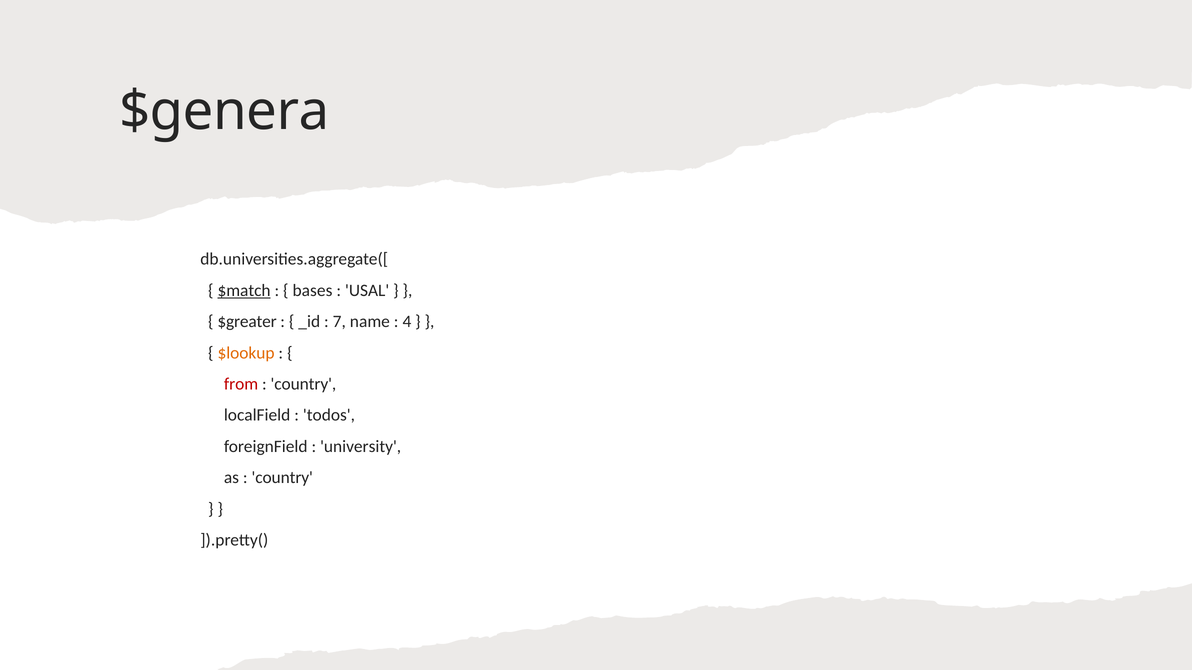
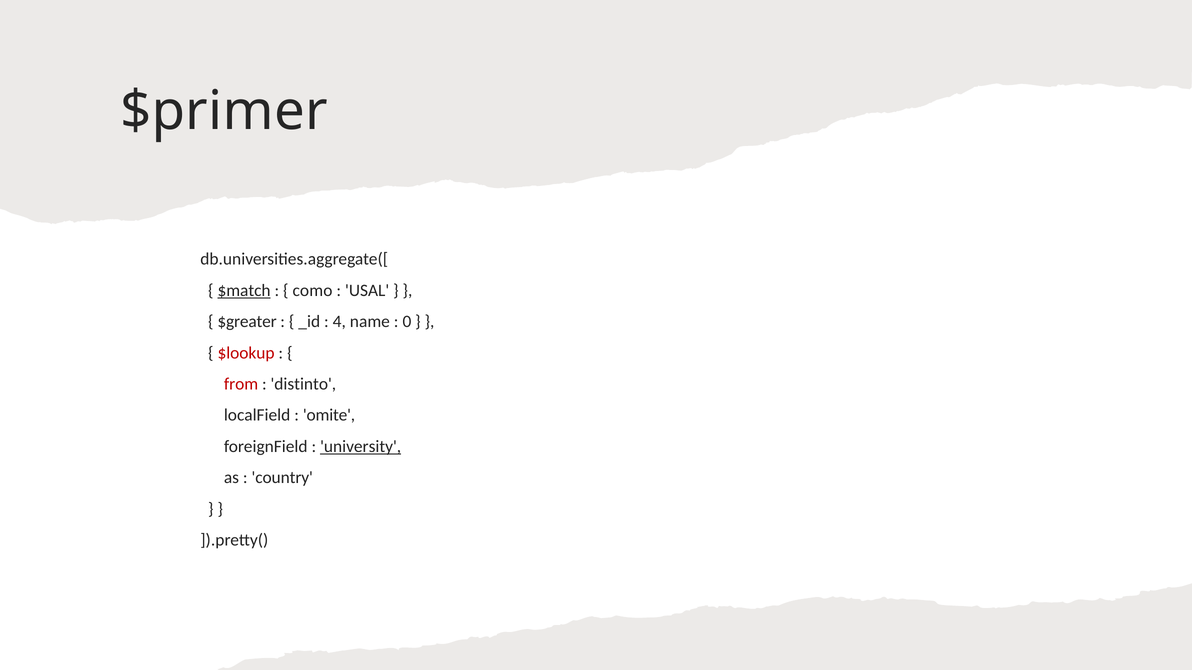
$genera: $genera -> $primer
bases: bases -> como
7: 7 -> 4
4: 4 -> 0
$lookup colour: orange -> red
country at (303, 384): country -> distinto
todos: todos -> omite
university underline: none -> present
